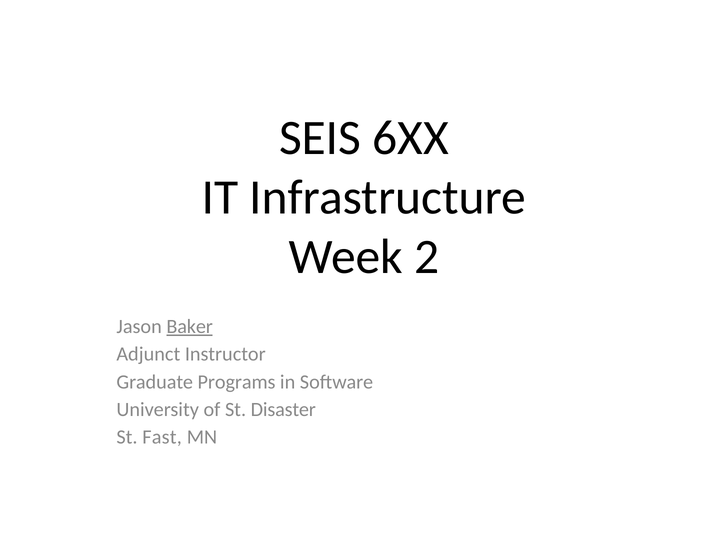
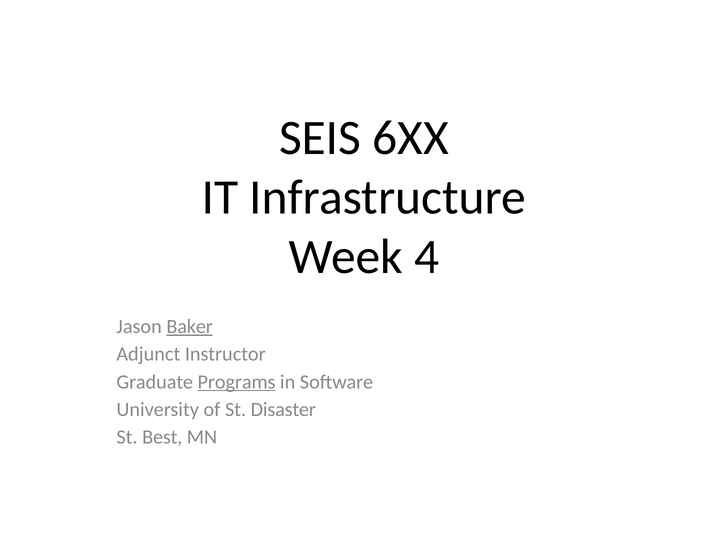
2: 2 -> 4
Programs underline: none -> present
Fast: Fast -> Best
